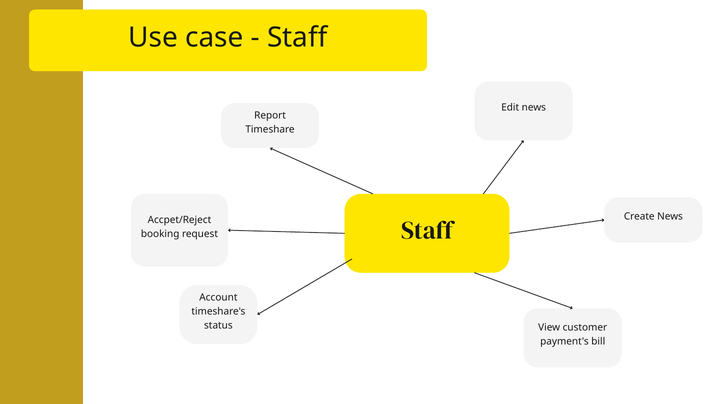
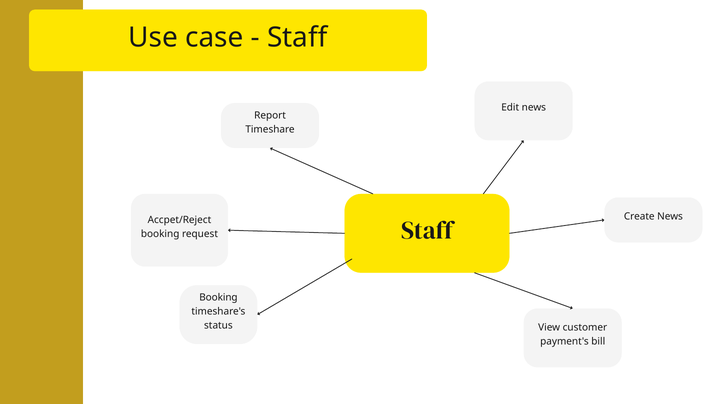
Account at (218, 298): Account -> Booking
